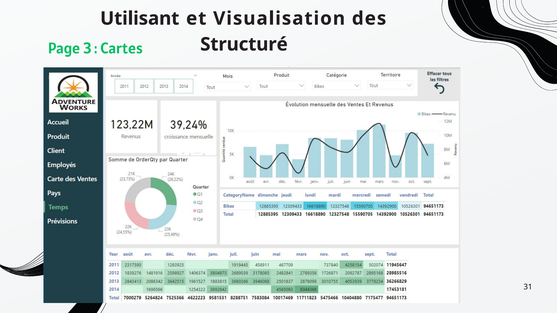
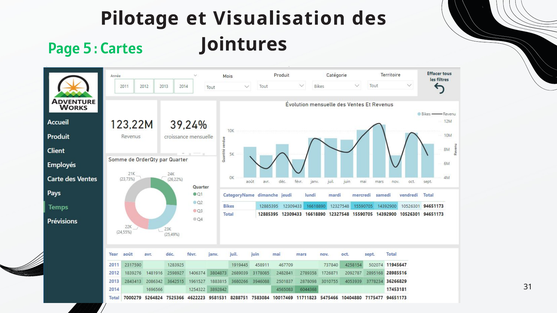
Utilisant: Utilisant -> Pilotage
Structuré: Structuré -> Jointures
3: 3 -> 5
